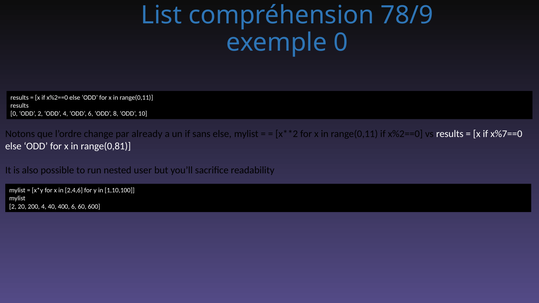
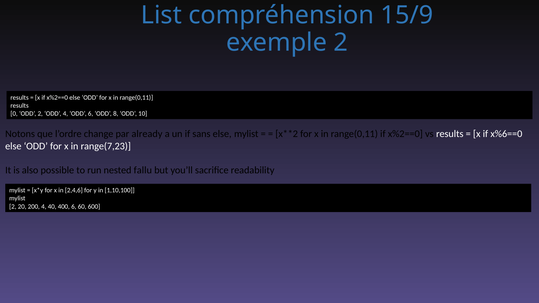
78/9: 78/9 -> 15/9
exemple 0: 0 -> 2
x%7==0: x%7==0 -> x%6==0
range(0,81: range(0,81 -> range(7,23
user: user -> fallu
